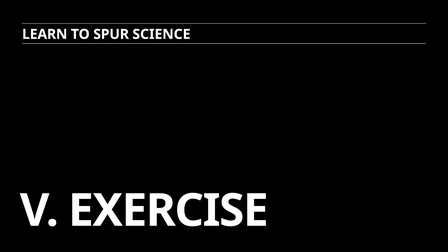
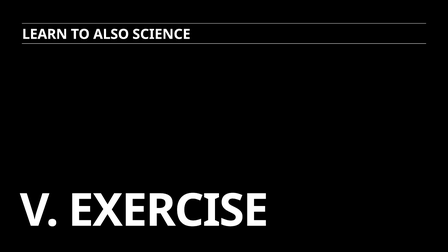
SPUR: SPUR -> ALSO
